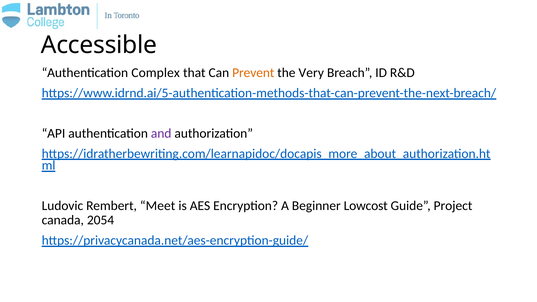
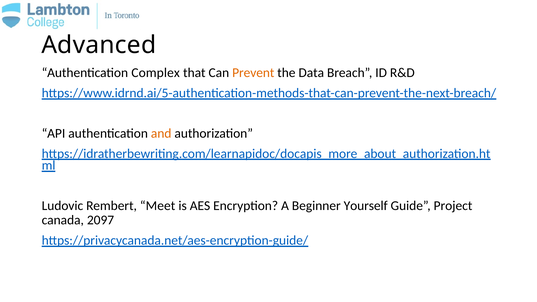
Accessible: Accessible -> Advanced
Very: Very -> Data
and colour: purple -> orange
Lowcost: Lowcost -> Yourself
2054: 2054 -> 2097
